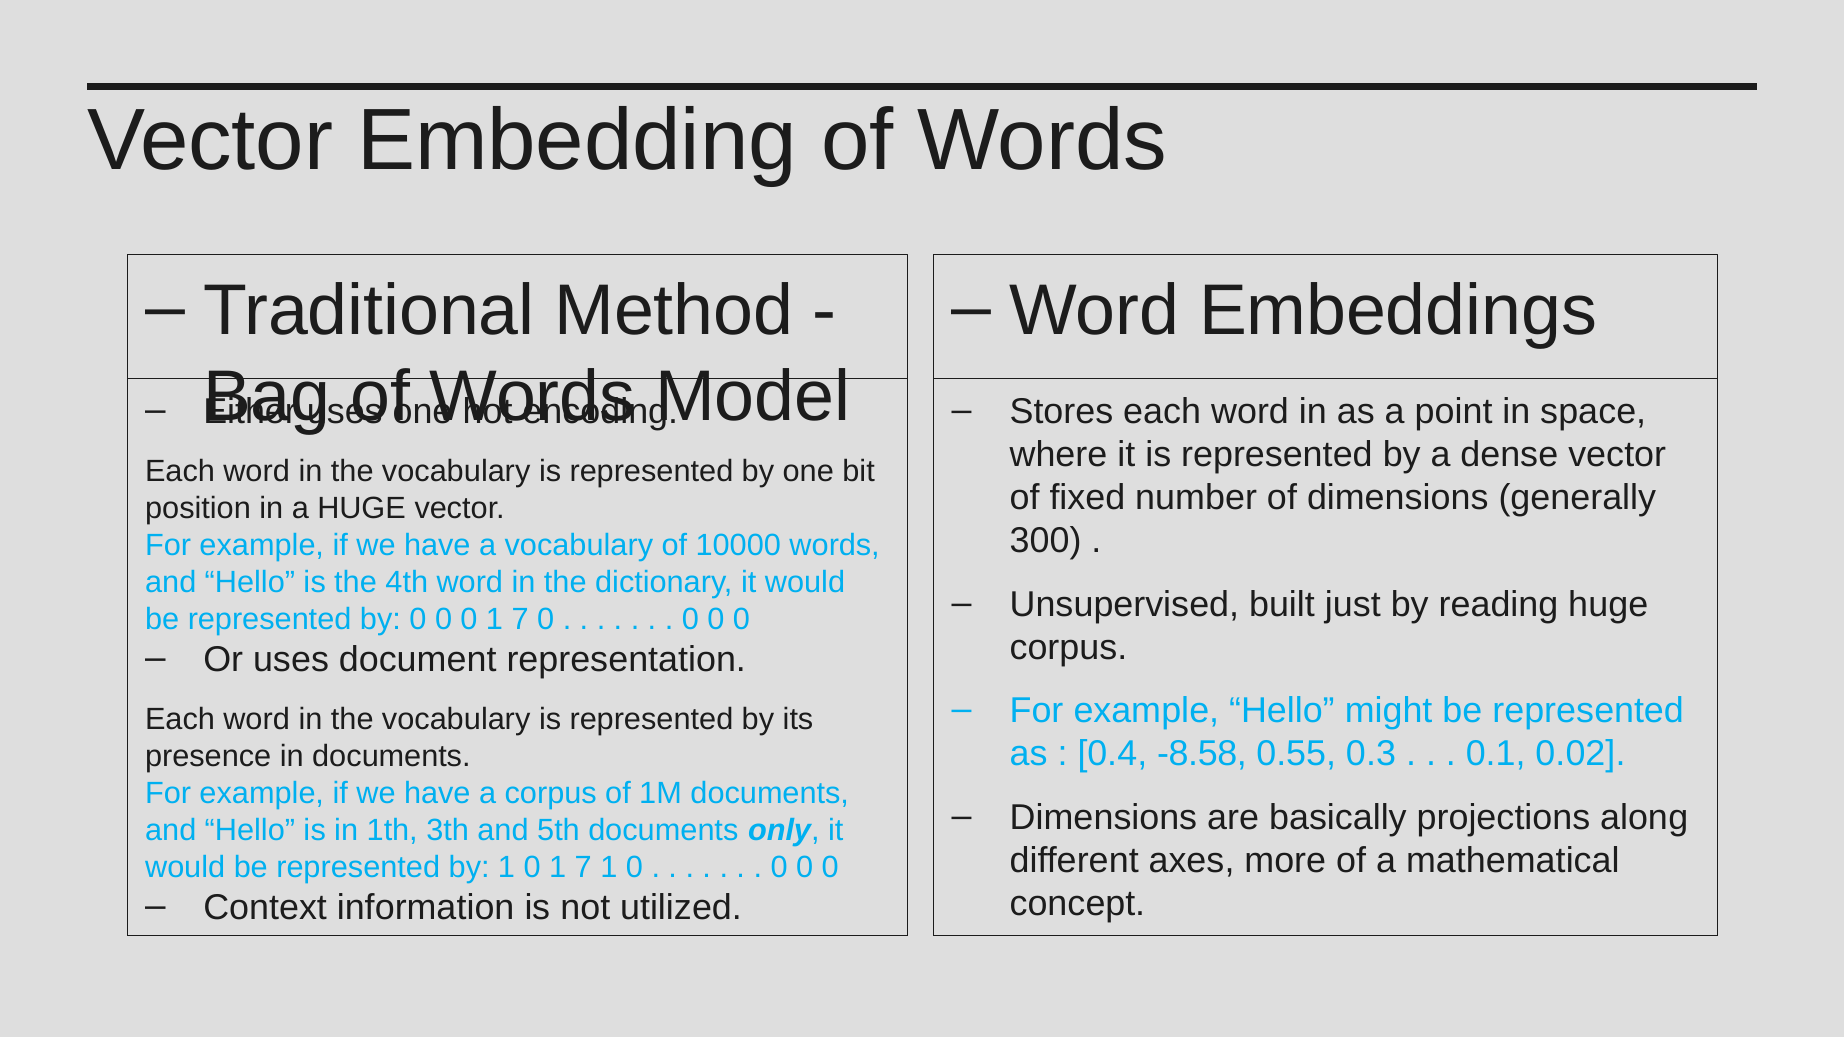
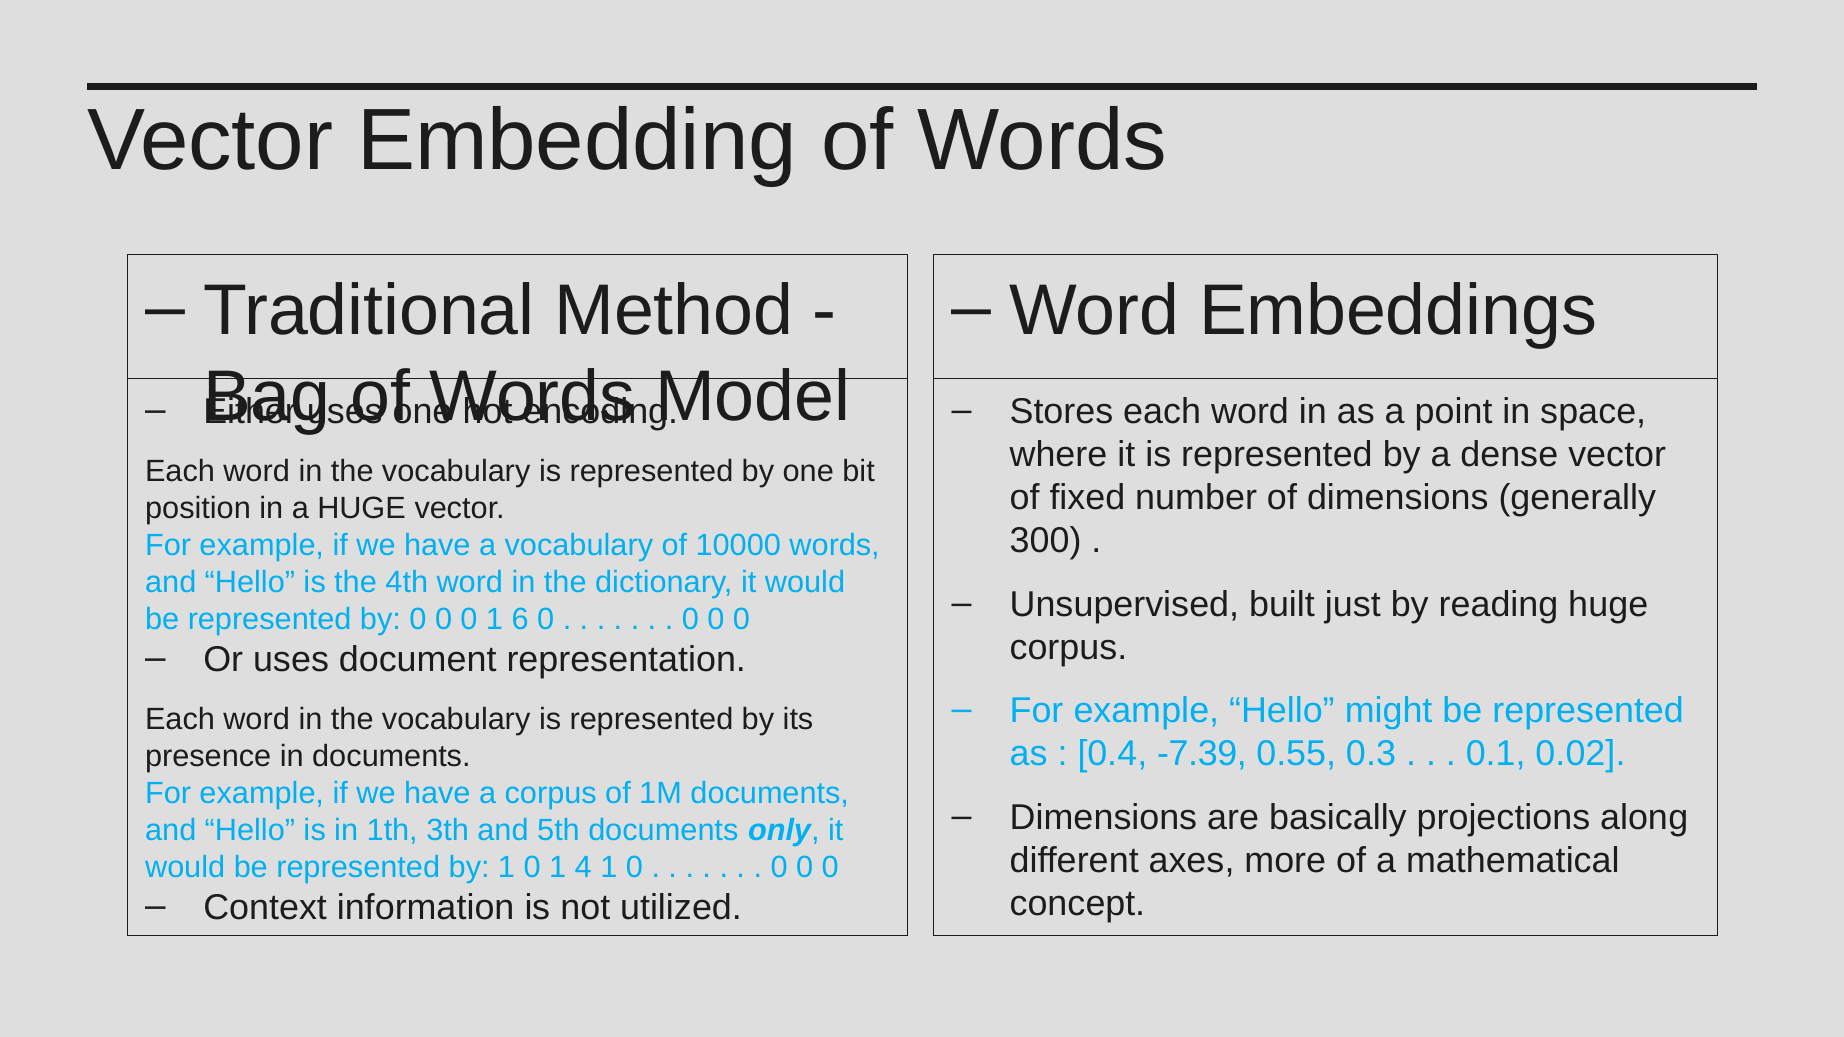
0 0 1 7: 7 -> 6
-8.58: -8.58 -> -7.39
1 0 1 7: 7 -> 4
